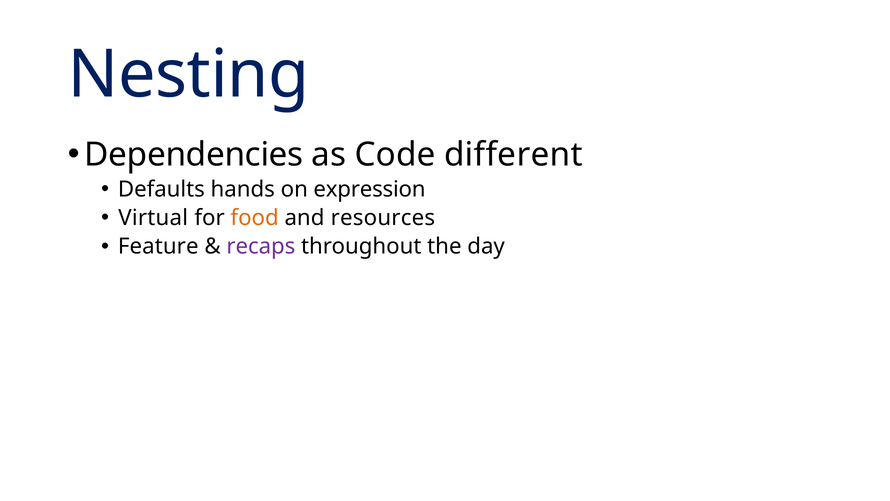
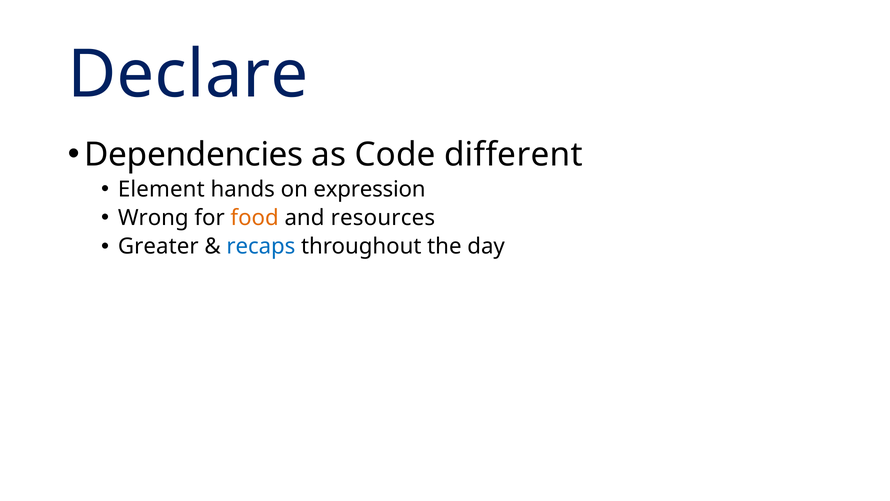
Nesting: Nesting -> Declare
Defaults: Defaults -> Element
Virtual: Virtual -> Wrong
Feature: Feature -> Greater
recaps colour: purple -> blue
